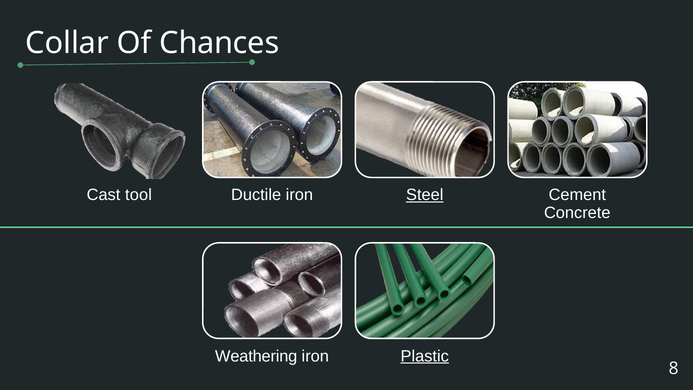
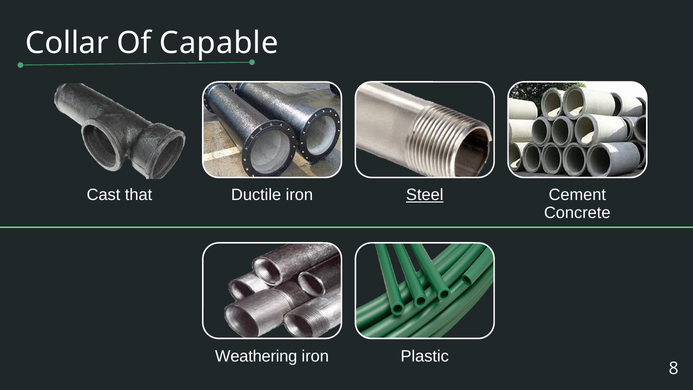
Chances: Chances -> Capable
tool: tool -> that
Plastic underline: present -> none
